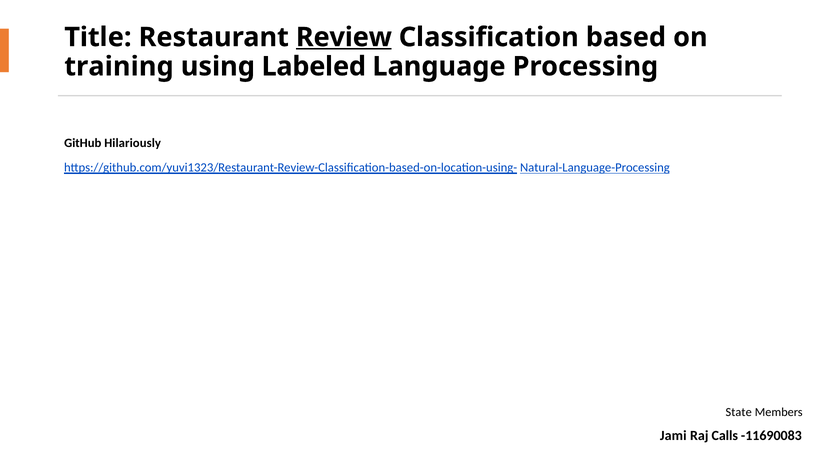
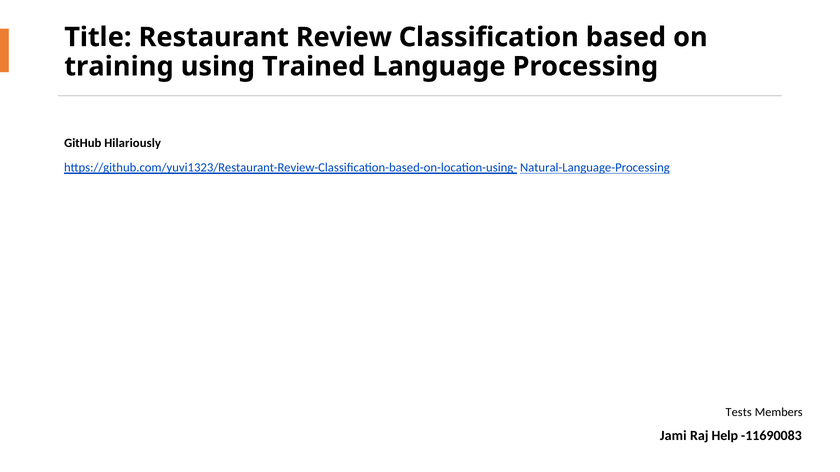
Review underline: present -> none
Labeled: Labeled -> Trained
State: State -> Tests
Calls: Calls -> Help
